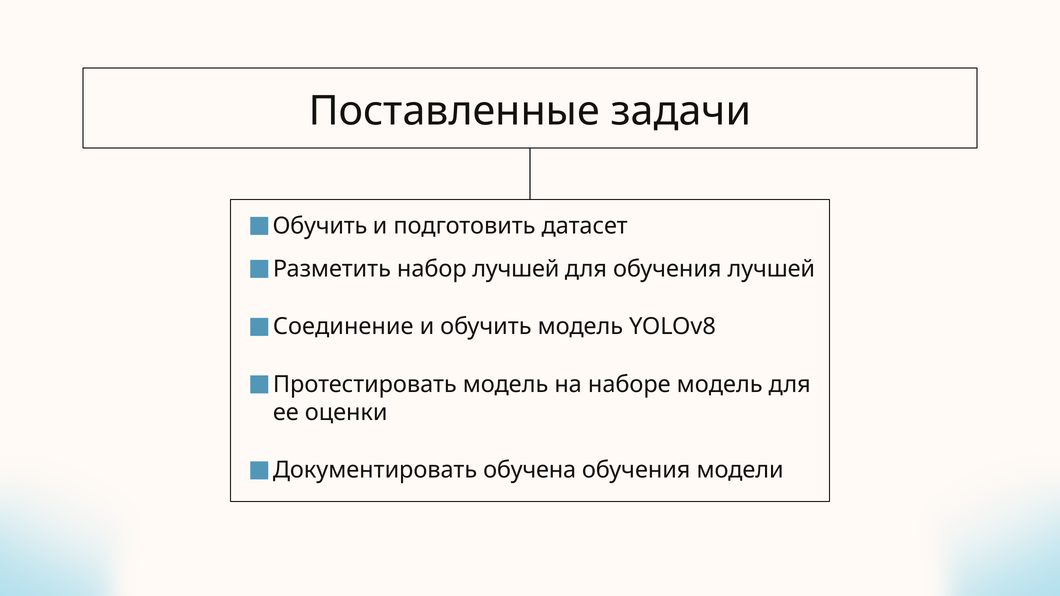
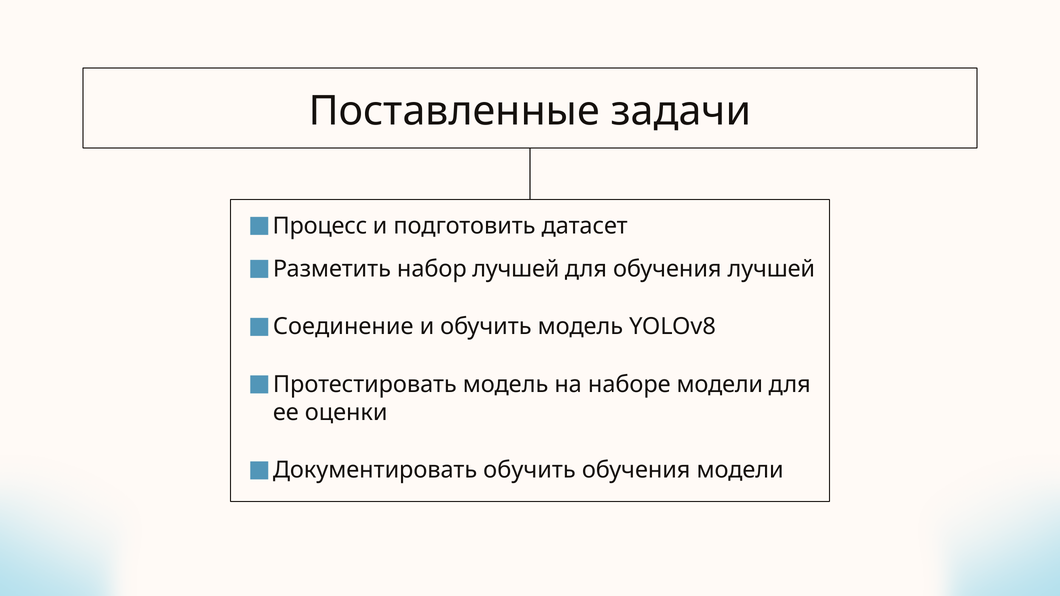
Обучить at (320, 226): Обучить -> Процесс
наборе модель: модель -> модели
Документировать обучена: обучена -> обучить
